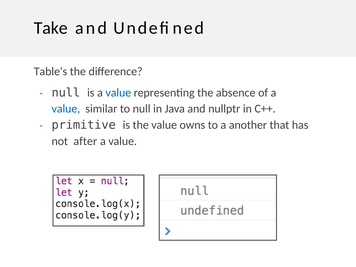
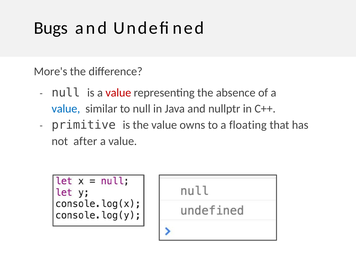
Take: Take -> Bugs
Table's: Table's -> More's
value at (118, 93) colour: blue -> red
another: another -> floating
